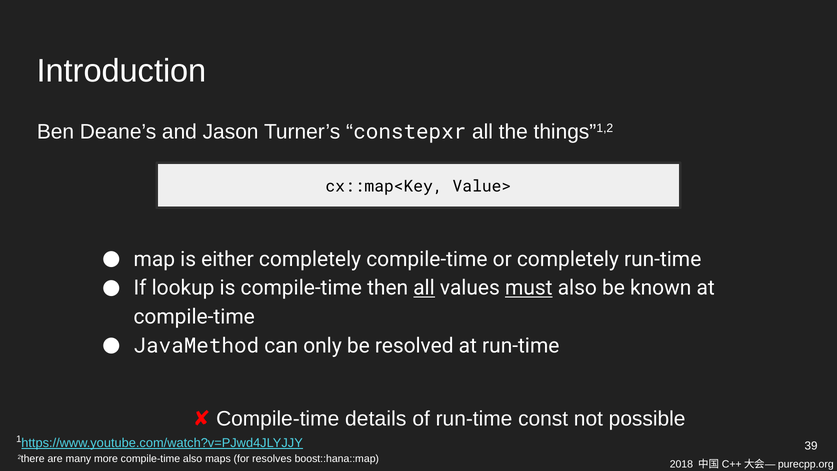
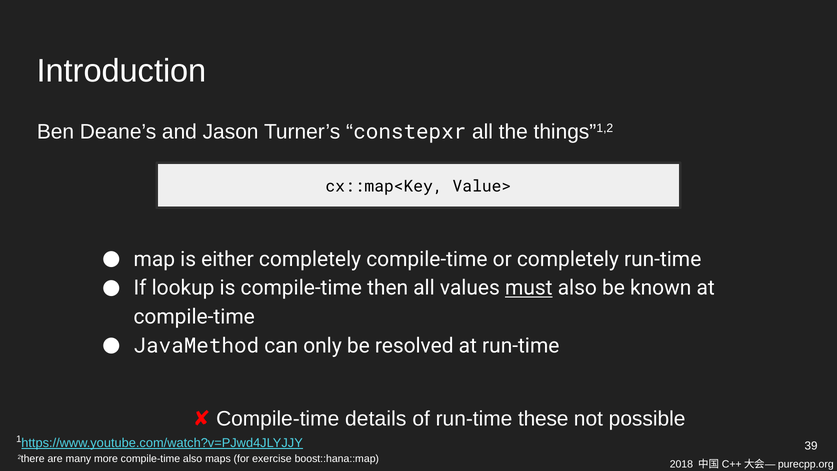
all at (424, 288) underline: present -> none
const: const -> these
resolves: resolves -> exercise
